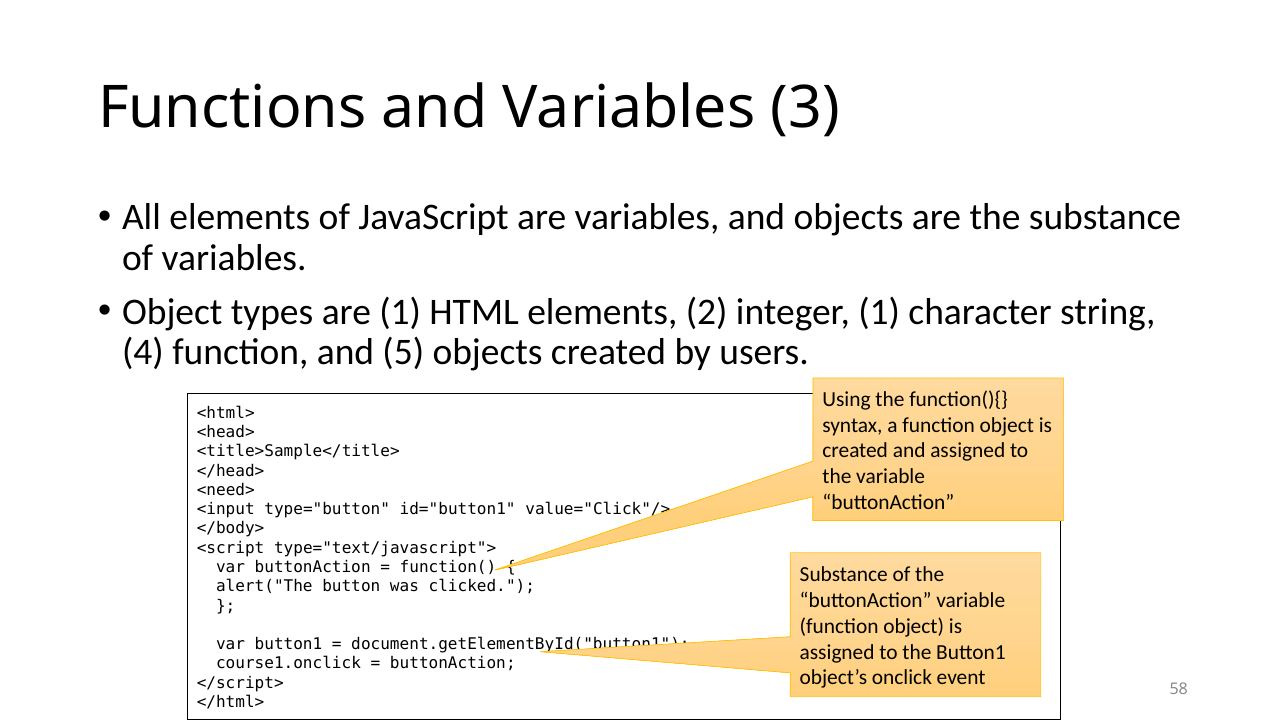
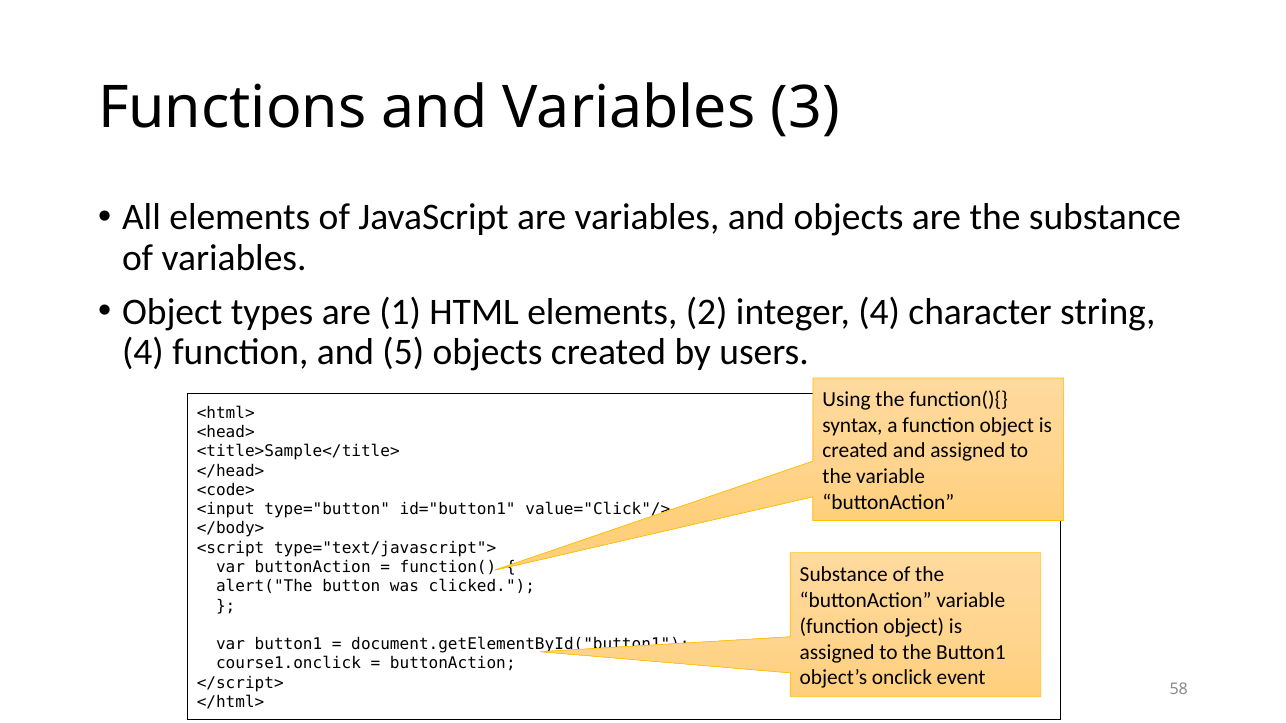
integer 1: 1 -> 4
<need>: <need> -> <code>
